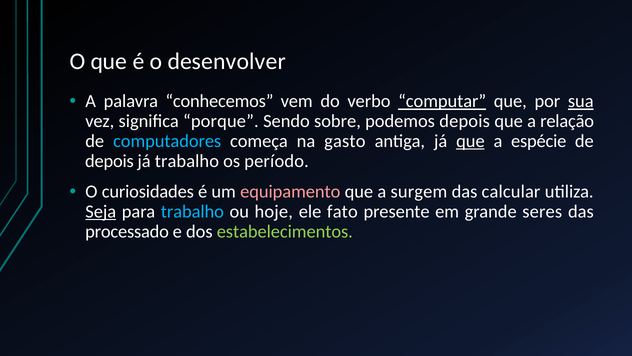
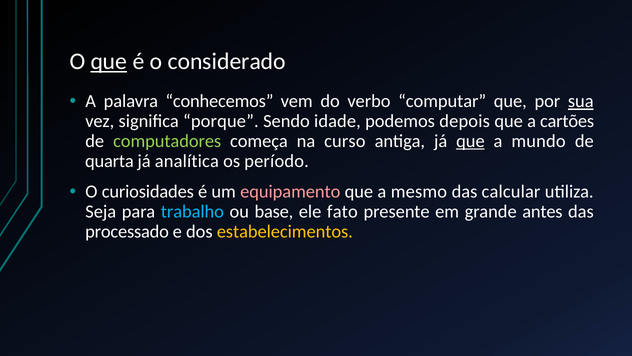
que at (109, 62) underline: none -> present
desenvolver: desenvolver -> considerado
computar underline: present -> none
sobre: sobre -> idade
relação: relação -> cartões
computadores colour: light blue -> light green
gasto: gasto -> curso
espécie: espécie -> mundo
depois at (109, 161): depois -> quarta
já trabalho: trabalho -> analítica
surgem: surgem -> mesmo
Seja underline: present -> none
hoje: hoje -> base
seres: seres -> antes
estabelecimentos colour: light green -> yellow
